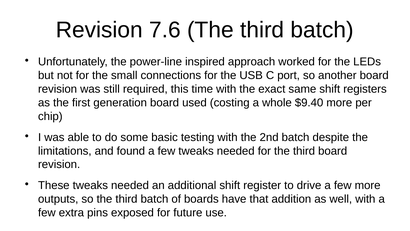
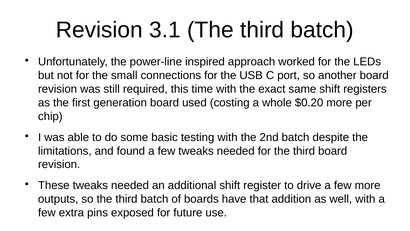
7.6: 7.6 -> 3.1
$9.40: $9.40 -> $0.20
